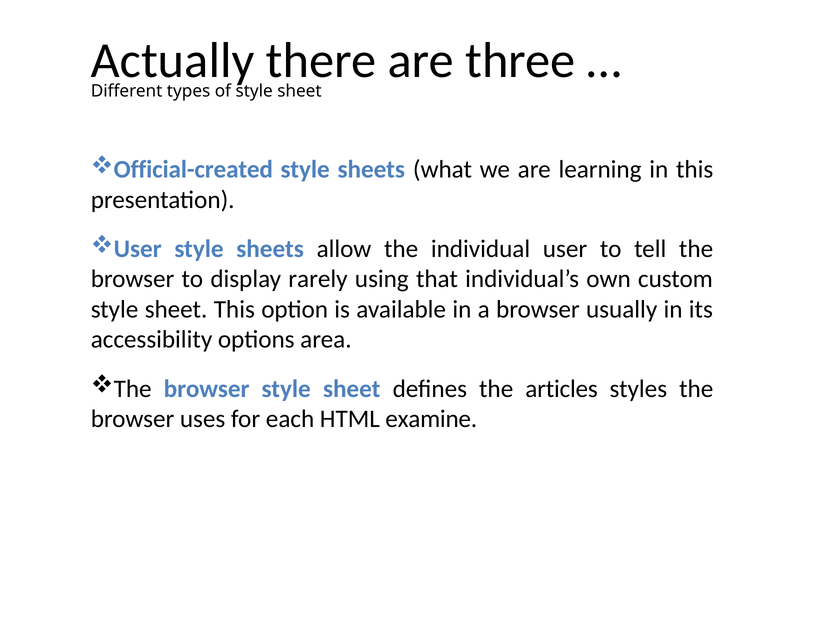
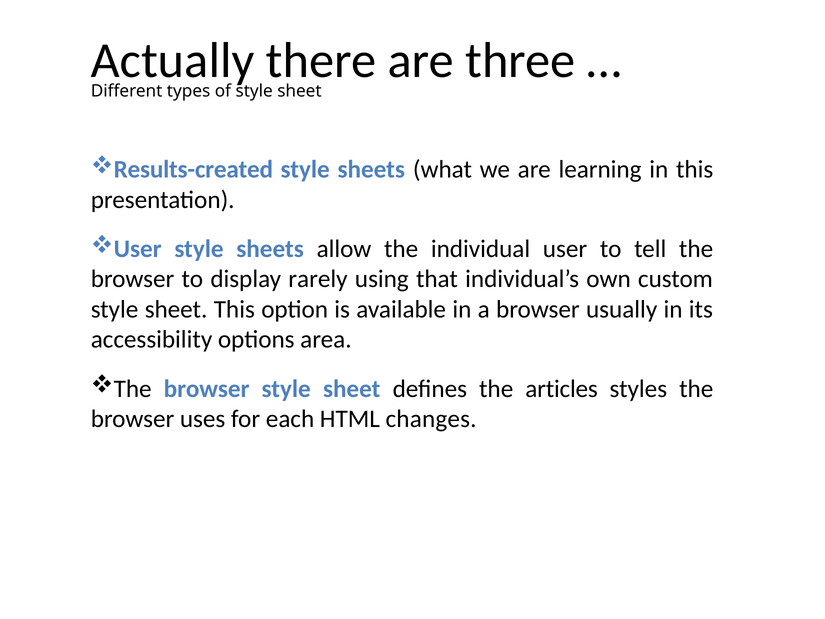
Official-created: Official-created -> Results-created
examine: examine -> changes
